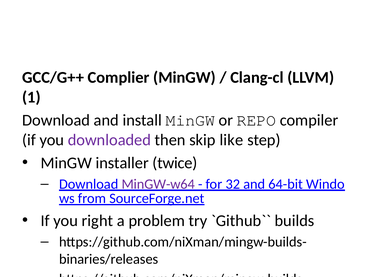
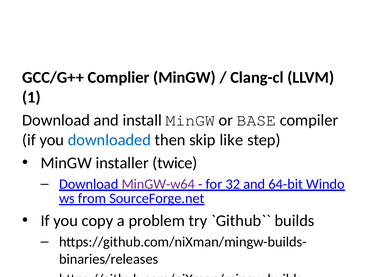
REPO: REPO -> BASE
downloaded colour: purple -> blue
right: right -> copy
